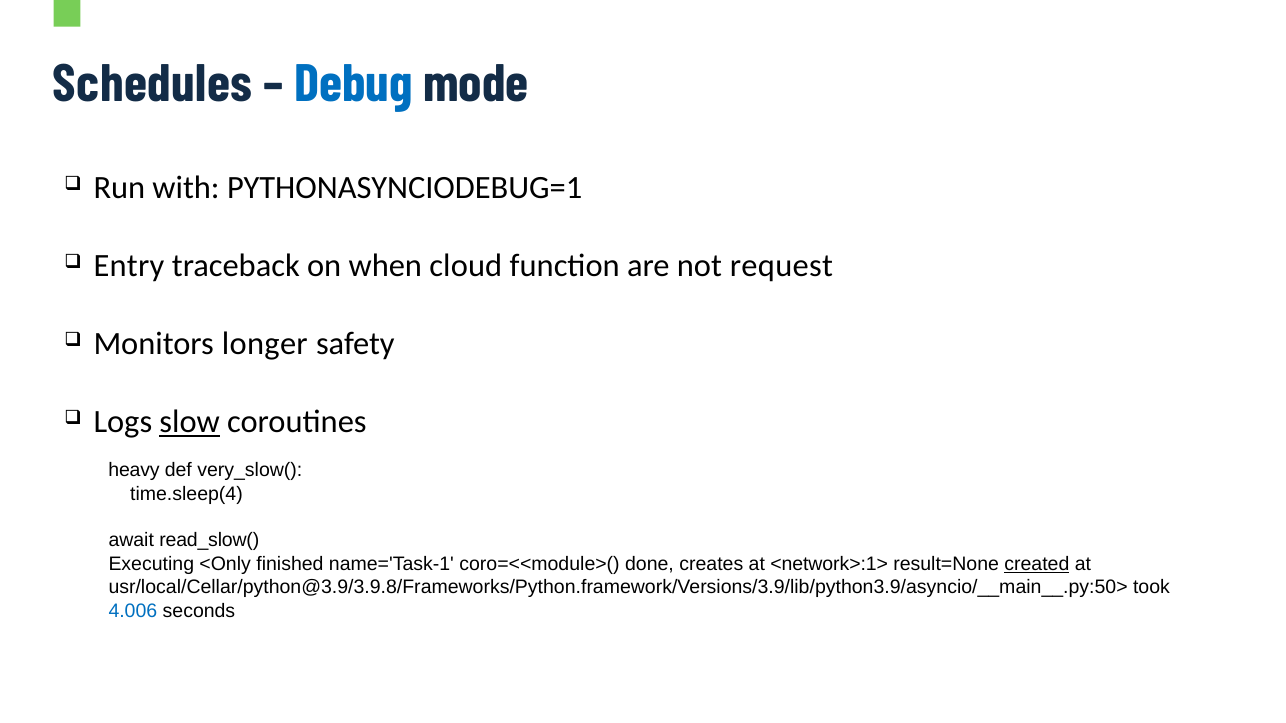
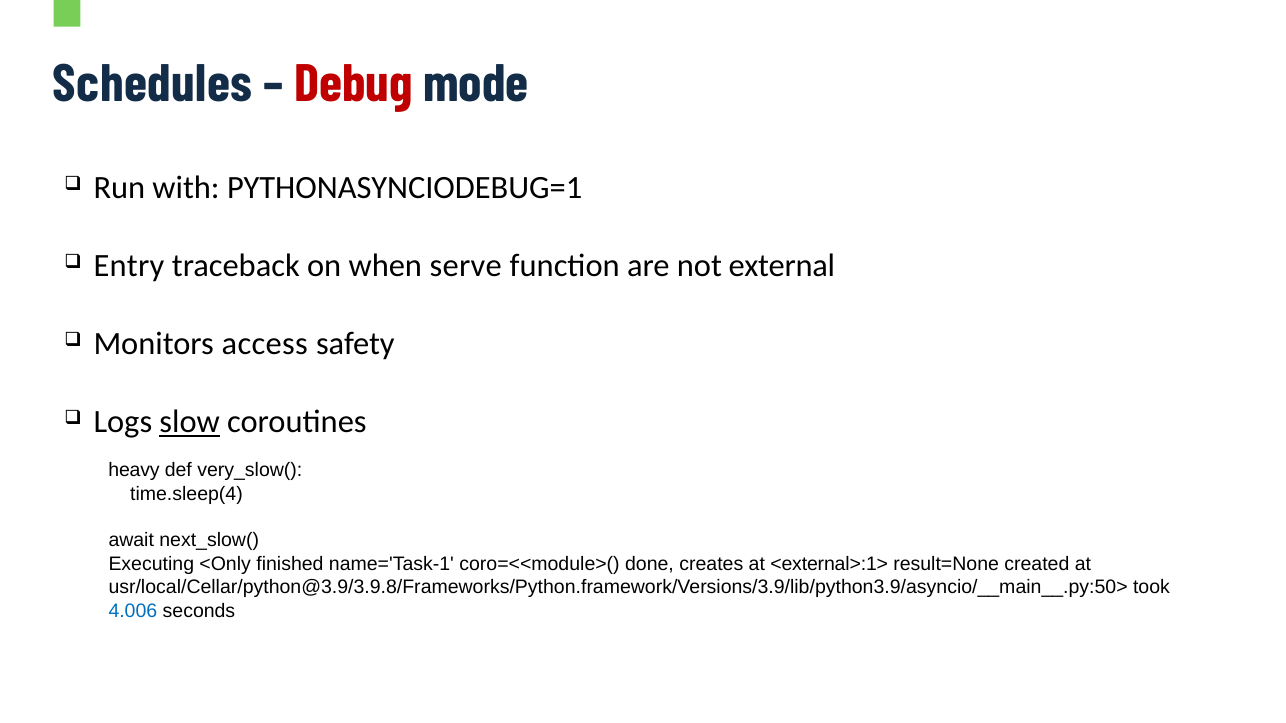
Debug colour: blue -> red
cloud: cloud -> serve
request: request -> external
longer: longer -> access
read_slow(: read_slow( -> next_slow(
<network>:1>: <network>:1> -> <external>:1>
created underline: present -> none
